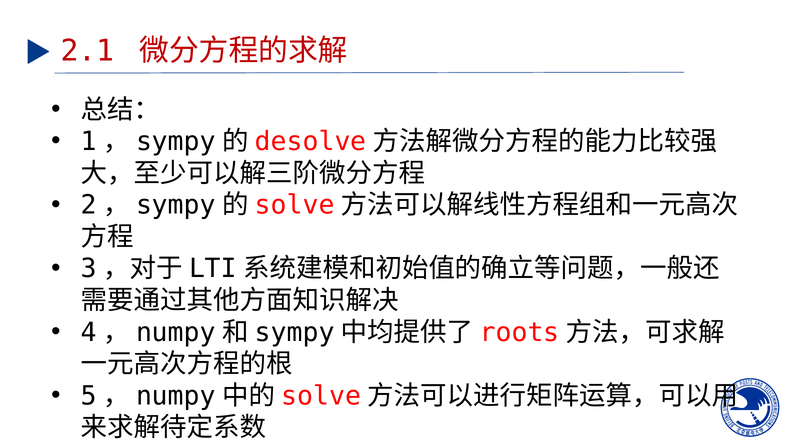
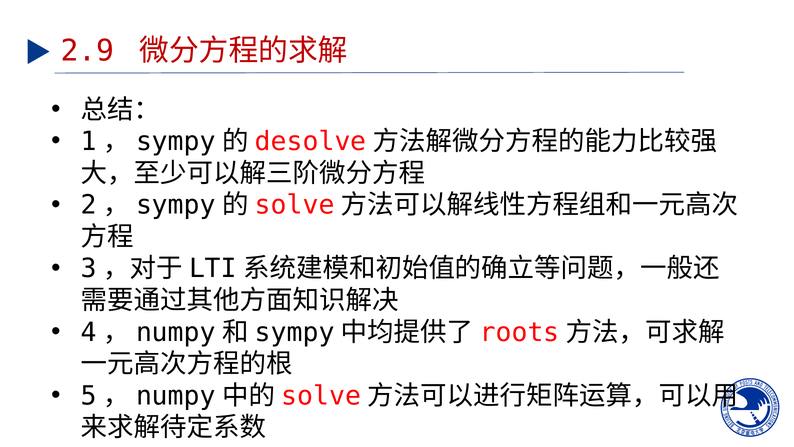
2.1: 2.1 -> 2.9
